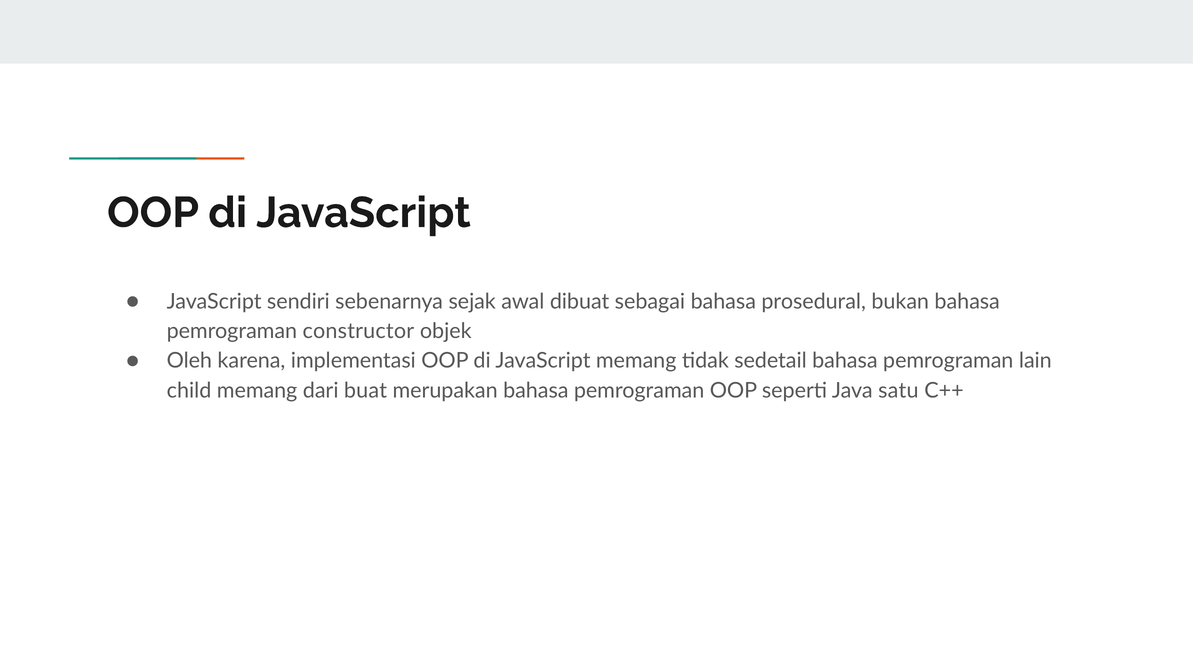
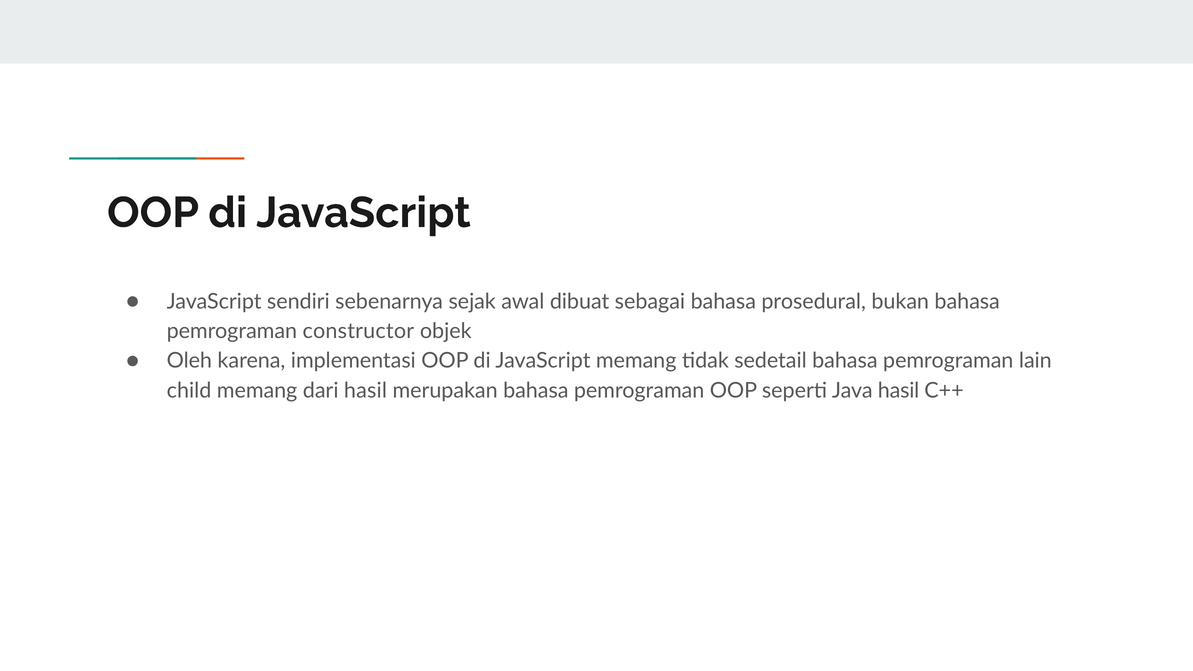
dari buat: buat -> hasil
Java satu: satu -> hasil
